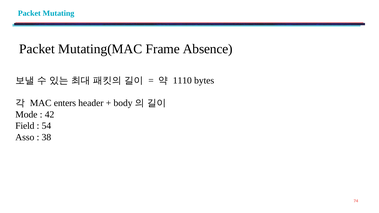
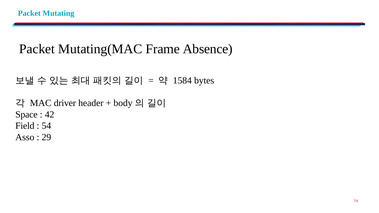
1110: 1110 -> 1584
enters: enters -> driver
Mode: Mode -> Space
38: 38 -> 29
